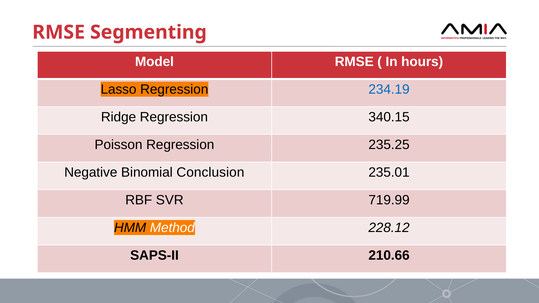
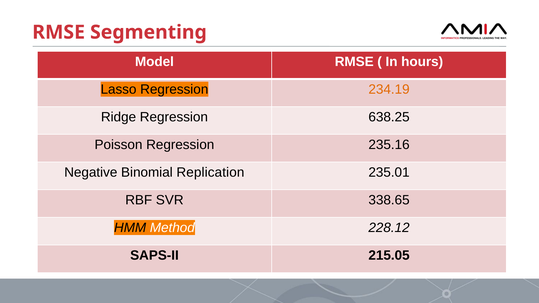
234.19 colour: blue -> orange
340.15: 340.15 -> 638.25
235.25: 235.25 -> 235.16
Conclusion: Conclusion -> Replication
719.99: 719.99 -> 338.65
210.66: 210.66 -> 215.05
